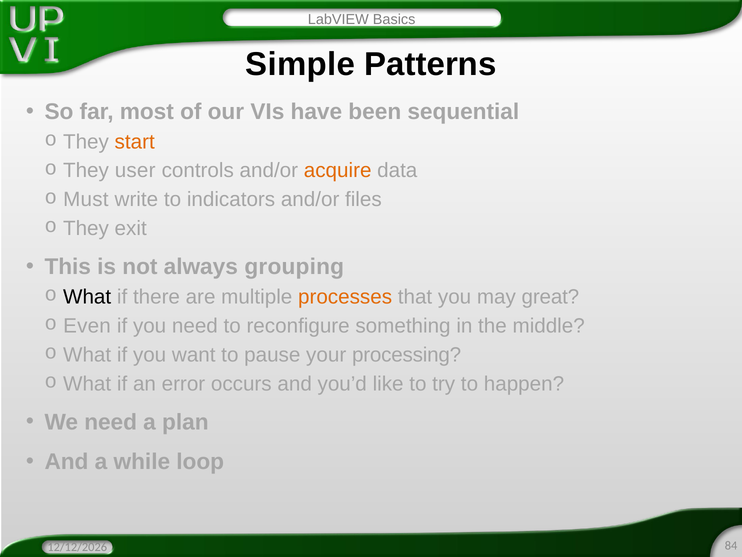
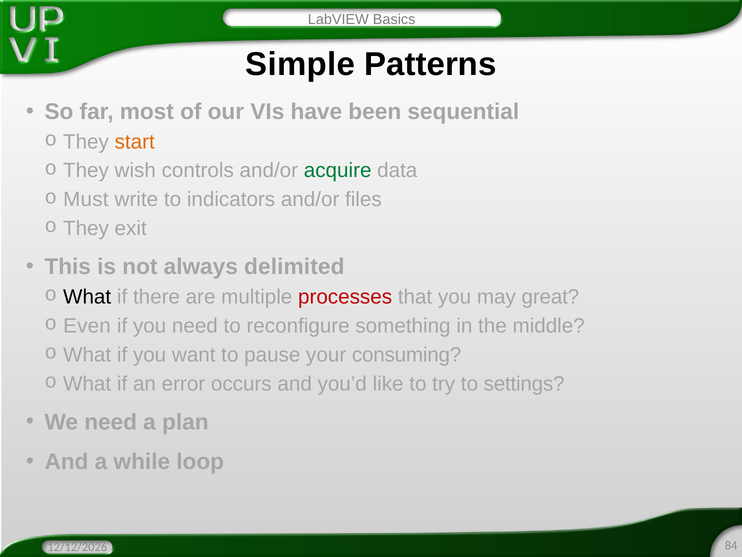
user: user -> wish
acquire colour: orange -> green
grouping: grouping -> delimited
processes colour: orange -> red
processing: processing -> consuming
happen: happen -> settings
